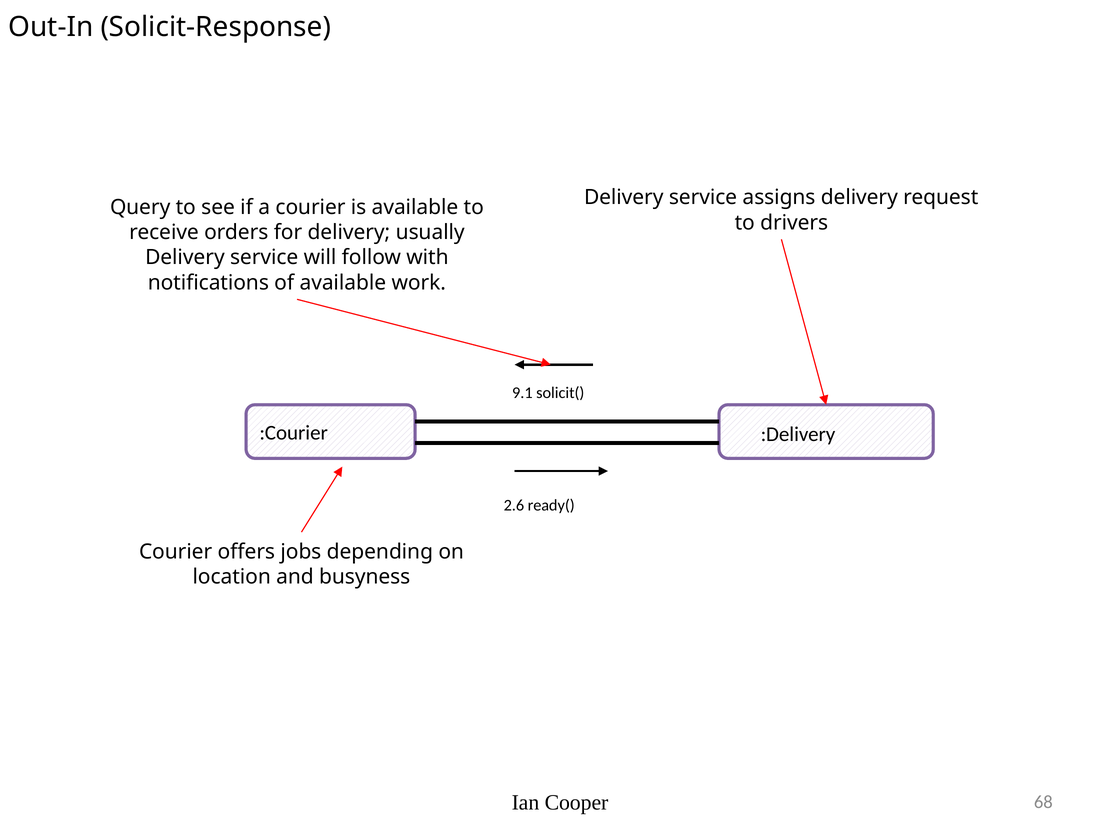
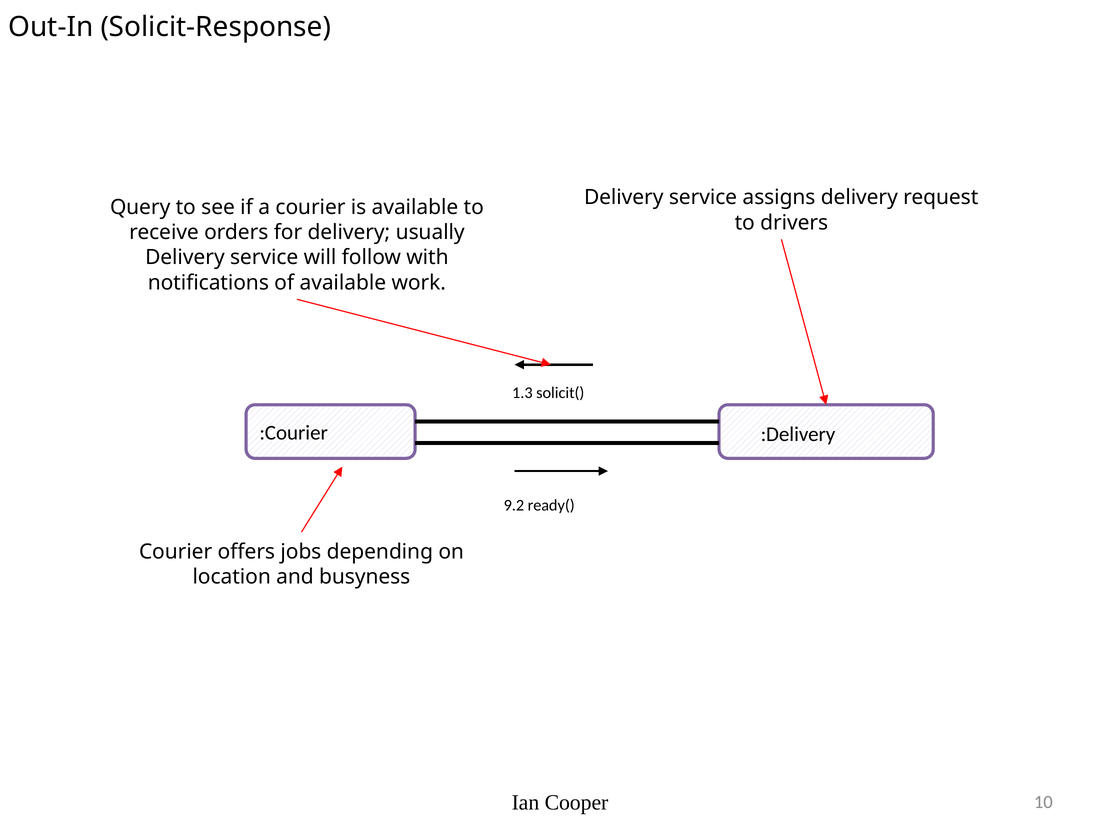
9.1: 9.1 -> 1.3
2.6: 2.6 -> 9.2
68: 68 -> 10
